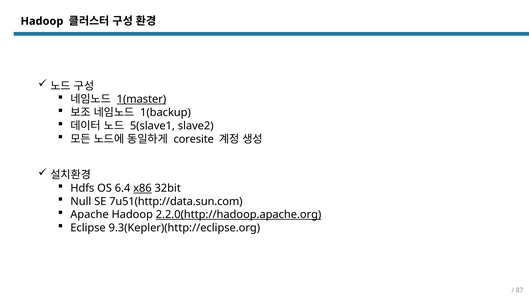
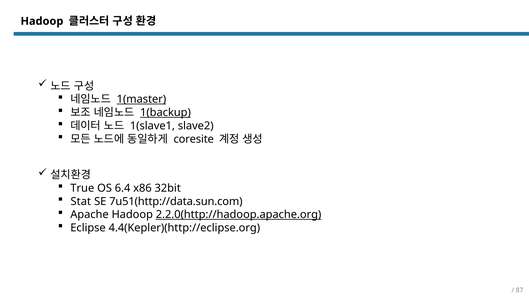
1(backup underline: none -> present
5(slave1: 5(slave1 -> 1(slave1
Hdfs: Hdfs -> True
x86 underline: present -> none
Null: Null -> Stat
9.3(Kepler)(http://eclipse.org: 9.3(Kepler)(http://eclipse.org -> 4.4(Kepler)(http://eclipse.org
